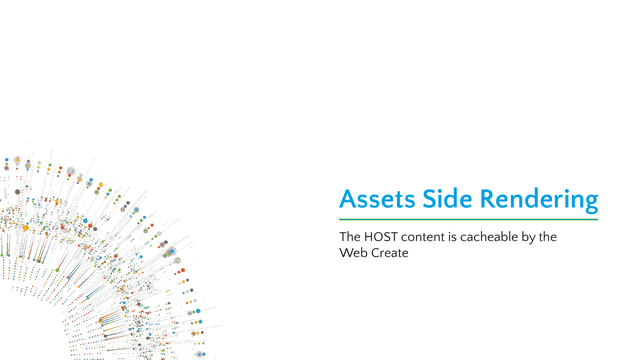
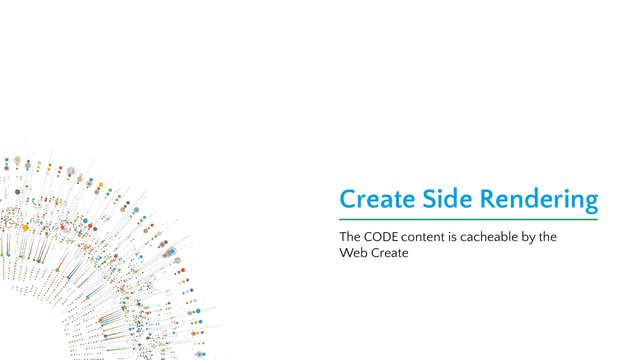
Assets at (378, 199): Assets -> Create
HOST: HOST -> CODE
